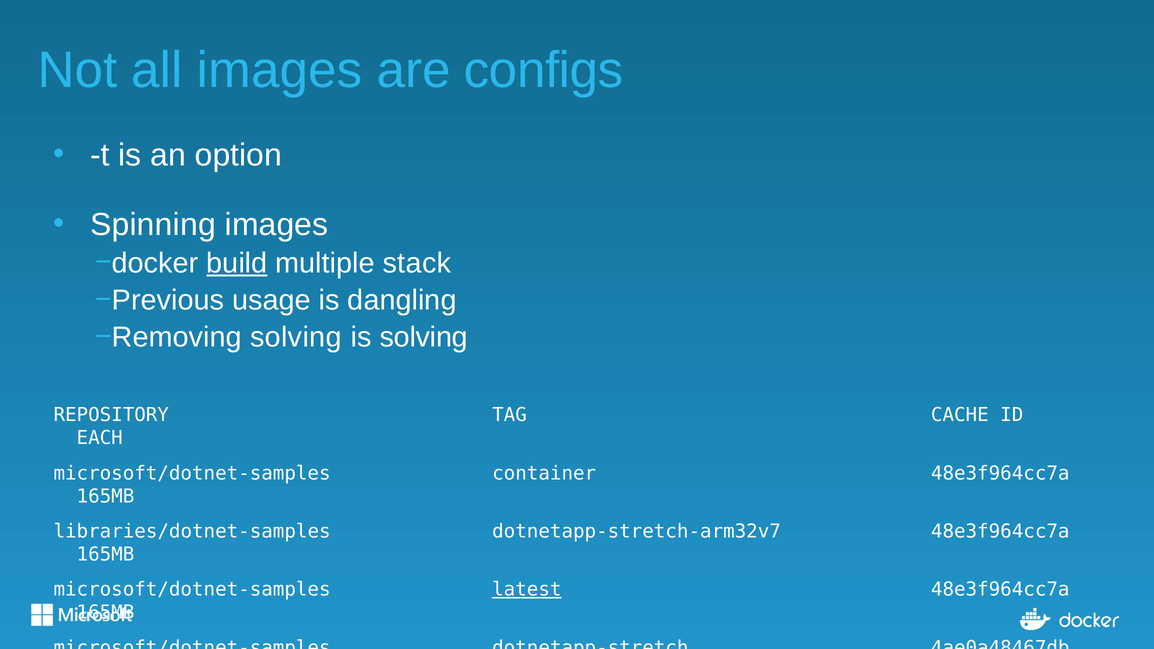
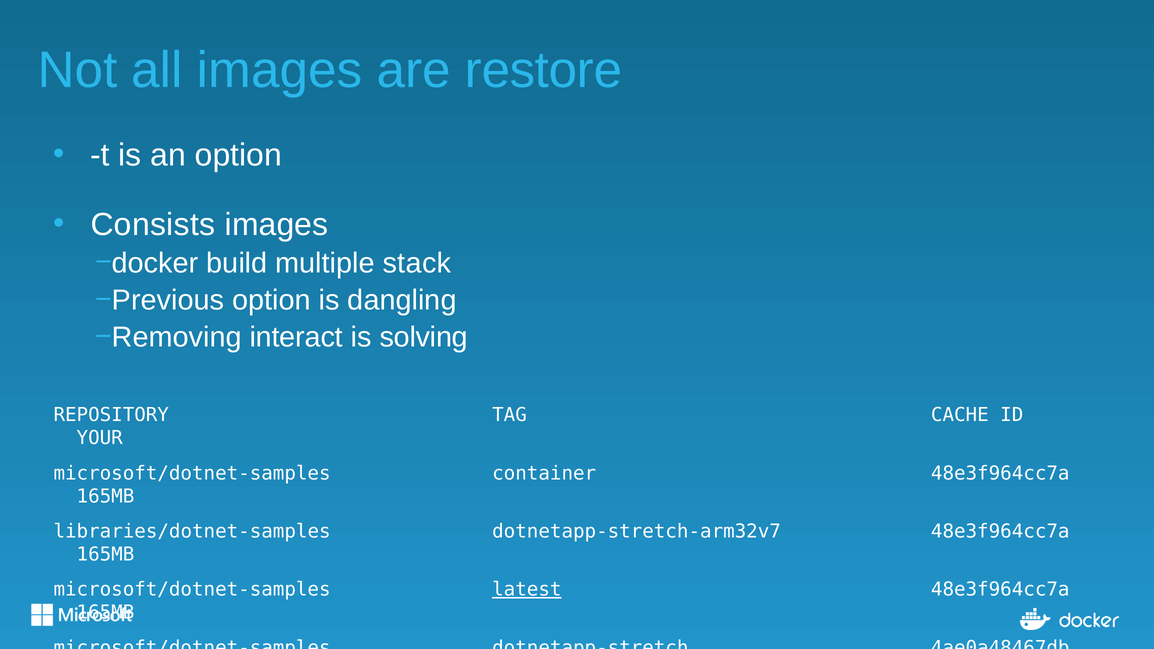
configs: configs -> restore
Spinning: Spinning -> Consists
build underline: present -> none
usage at (271, 300): usage -> option
solving at (296, 337): solving -> interact
EACH: EACH -> YOUR
